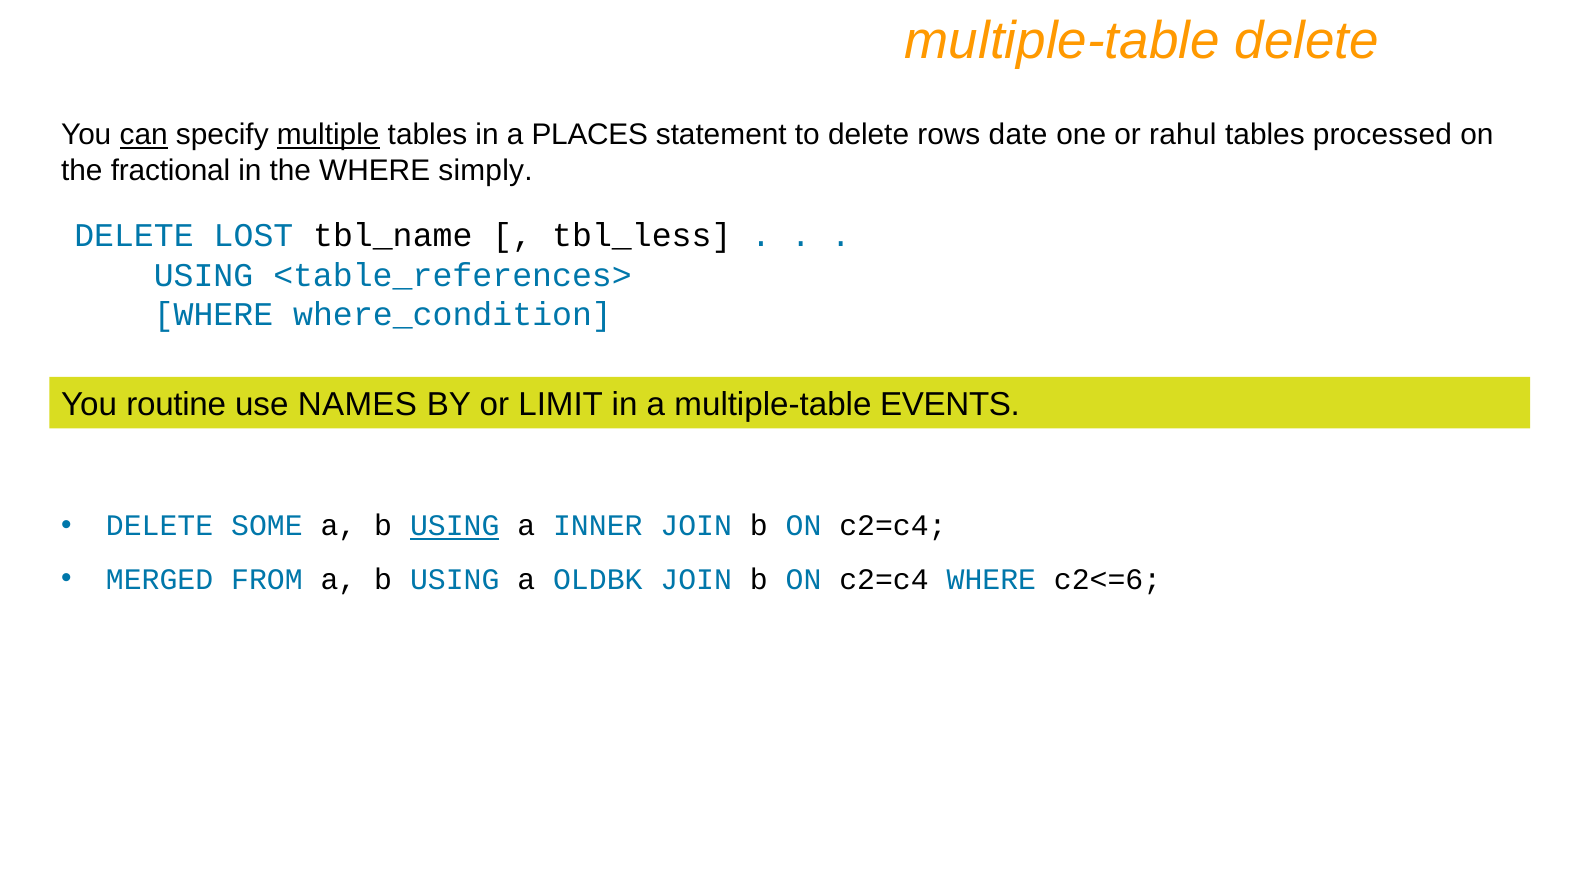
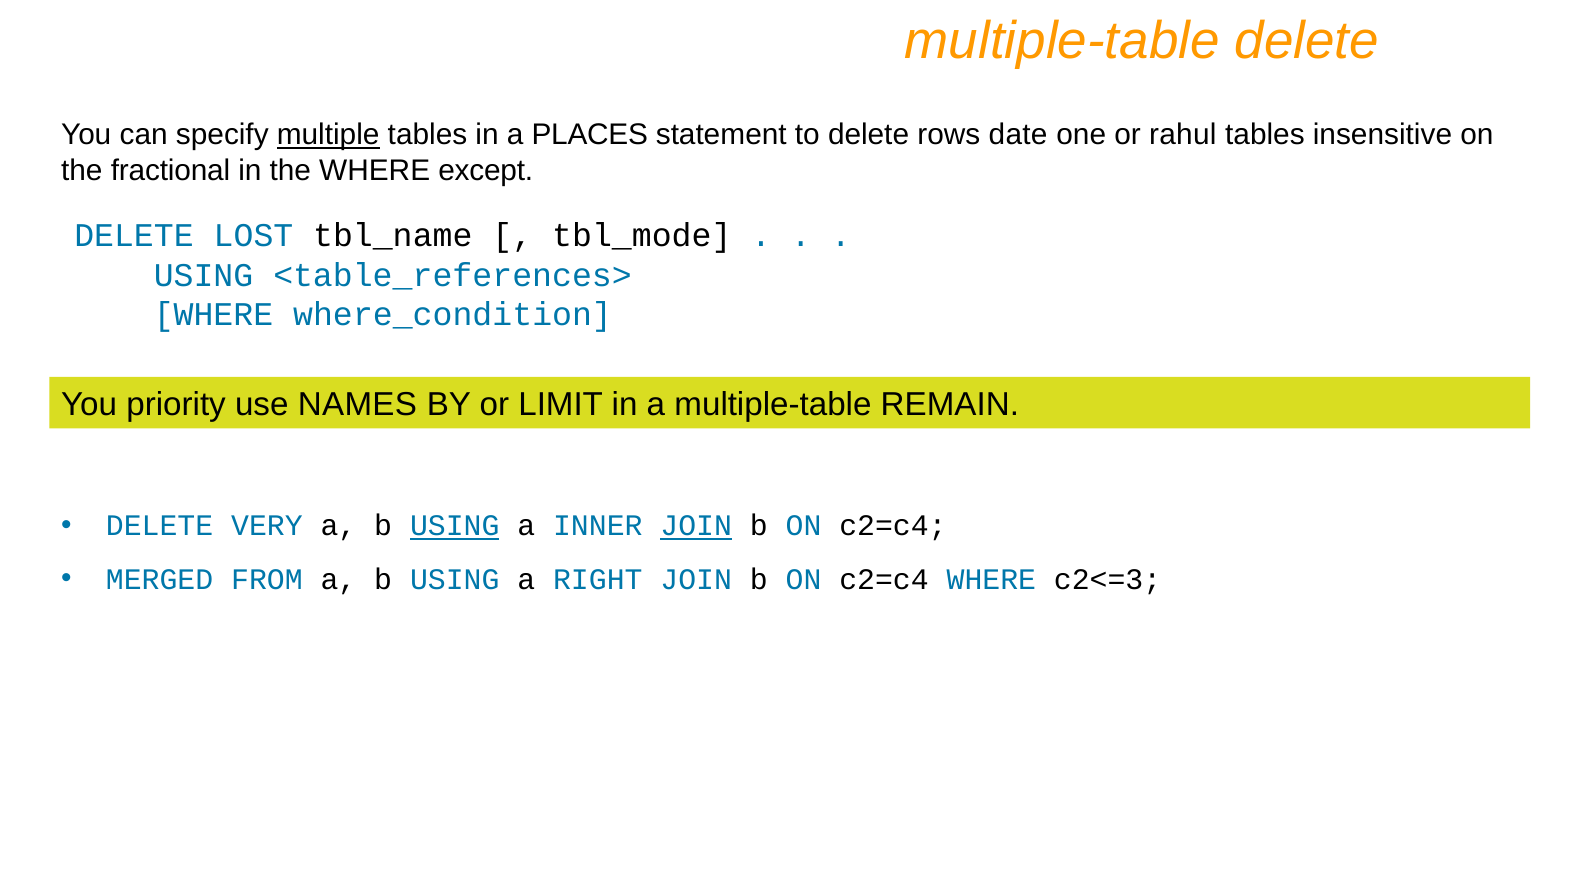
can underline: present -> none
processed: processed -> insensitive
simply: simply -> except
tbl_less: tbl_less -> tbl_mode
routine: routine -> priority
EVENTS: EVENTS -> REMAIN
SOME: SOME -> VERY
JOIN at (696, 526) underline: none -> present
OLDBK: OLDBK -> RIGHT
c2<=6: c2<=6 -> c2<=3
